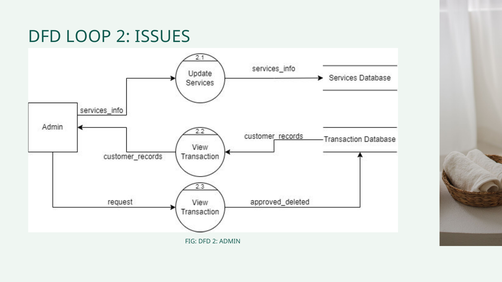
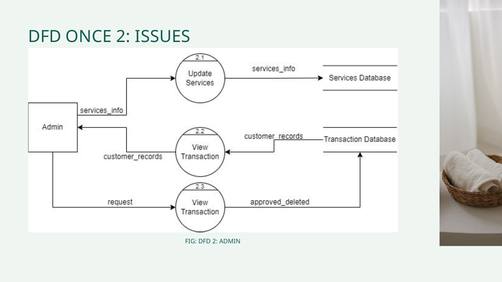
LOOP: LOOP -> ONCE
